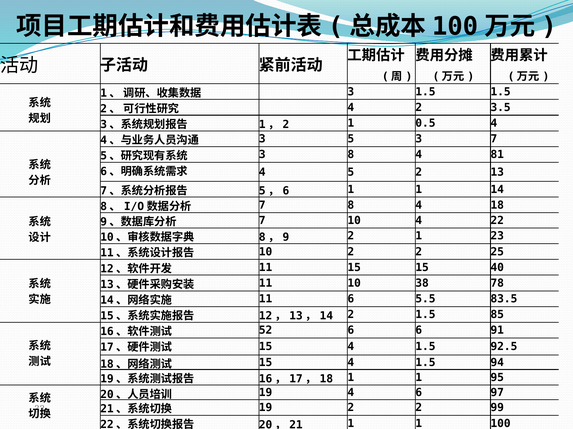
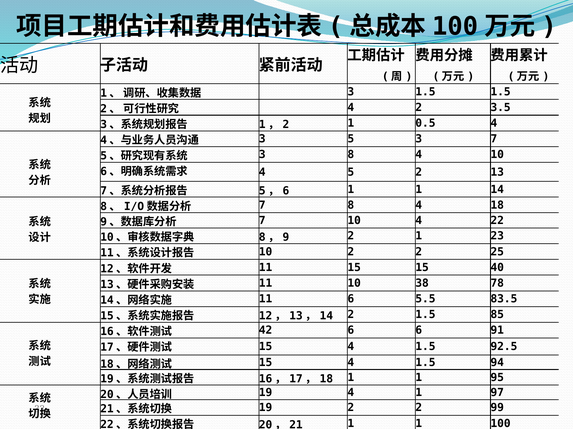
4 81: 81 -> 10
52: 52 -> 42
4 6: 6 -> 1
